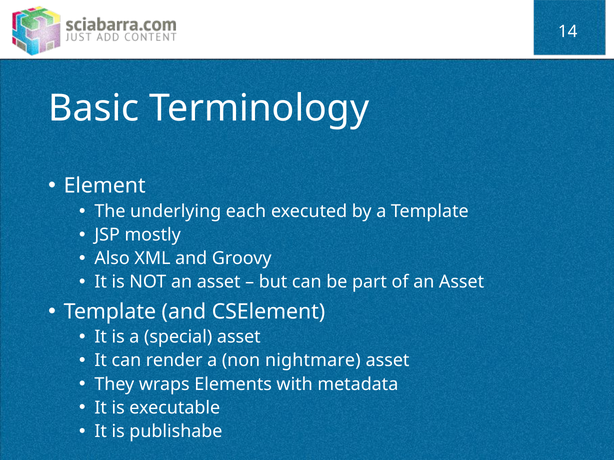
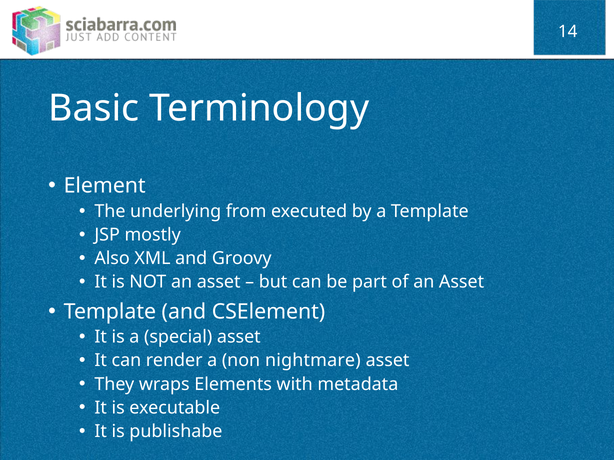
each: each -> from
